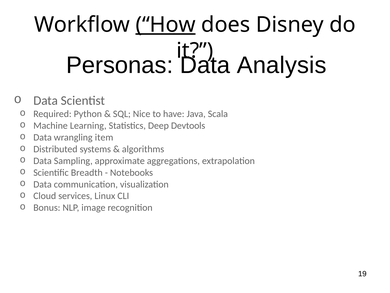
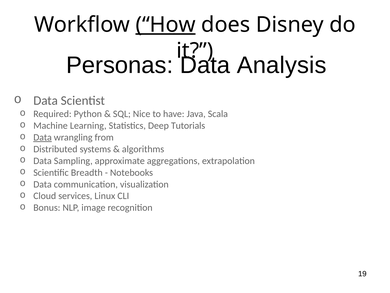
Devtools: Devtools -> Tutorials
Data at (43, 137) underline: none -> present
item: item -> from
